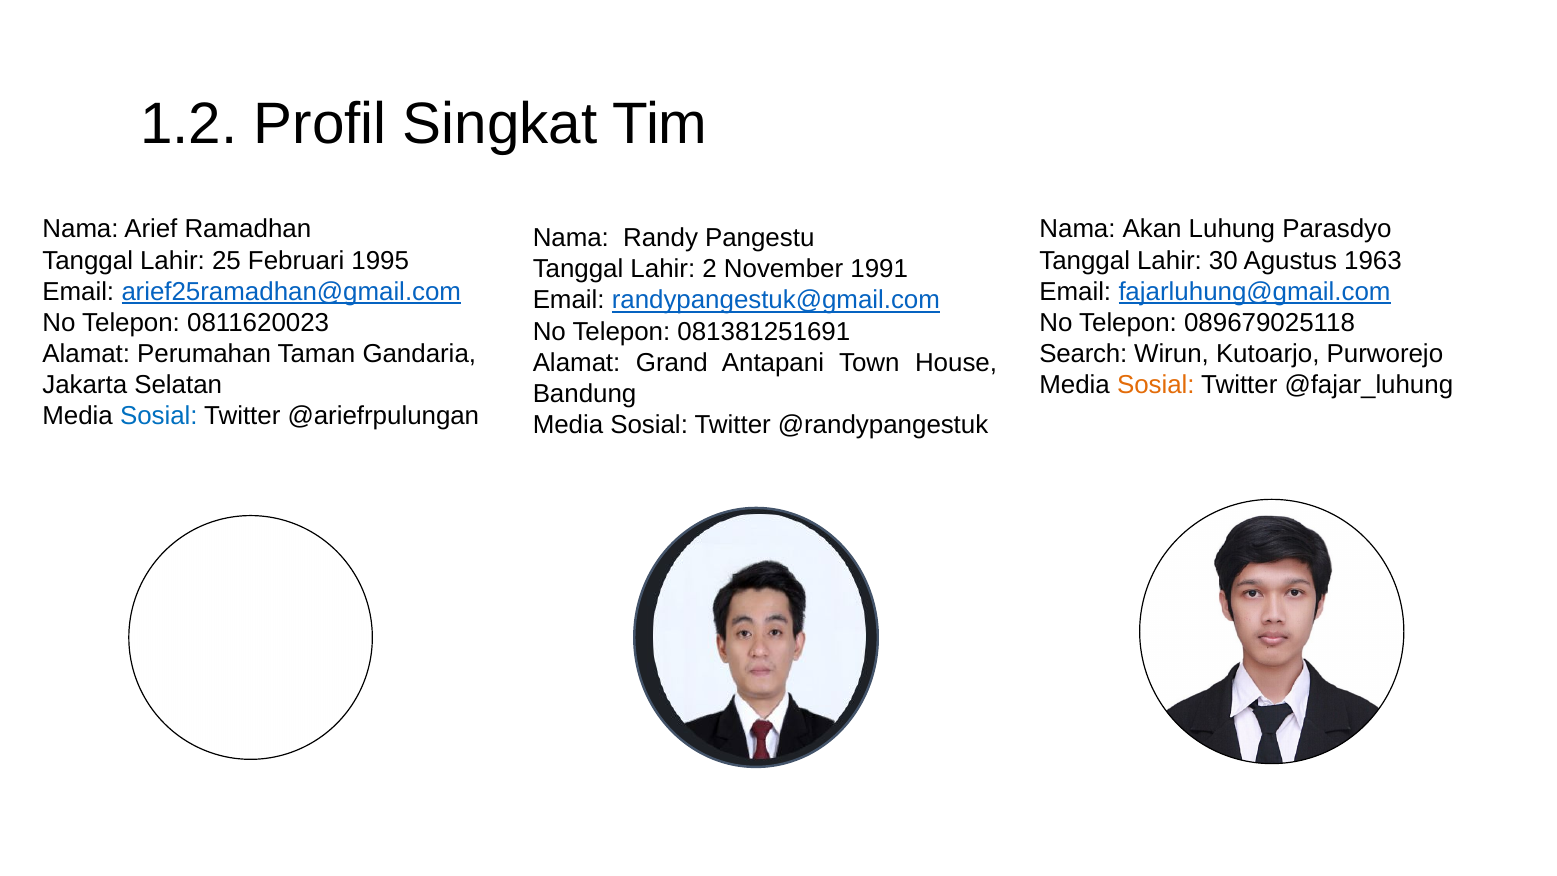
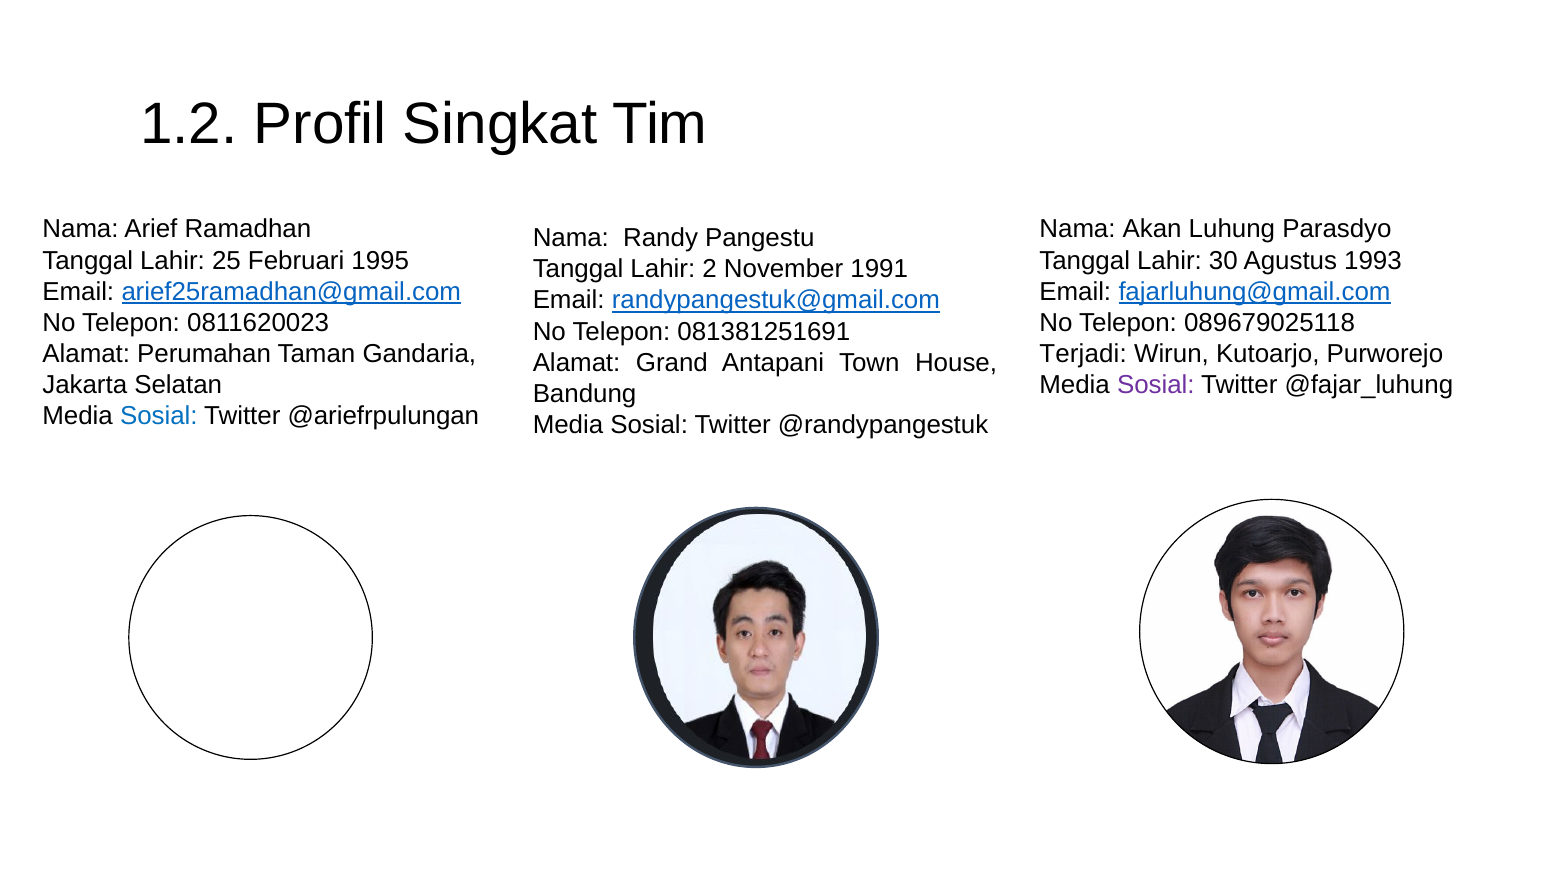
1963: 1963 -> 1993
Search: Search -> Terjadi
Sosial at (1156, 385) colour: orange -> purple
